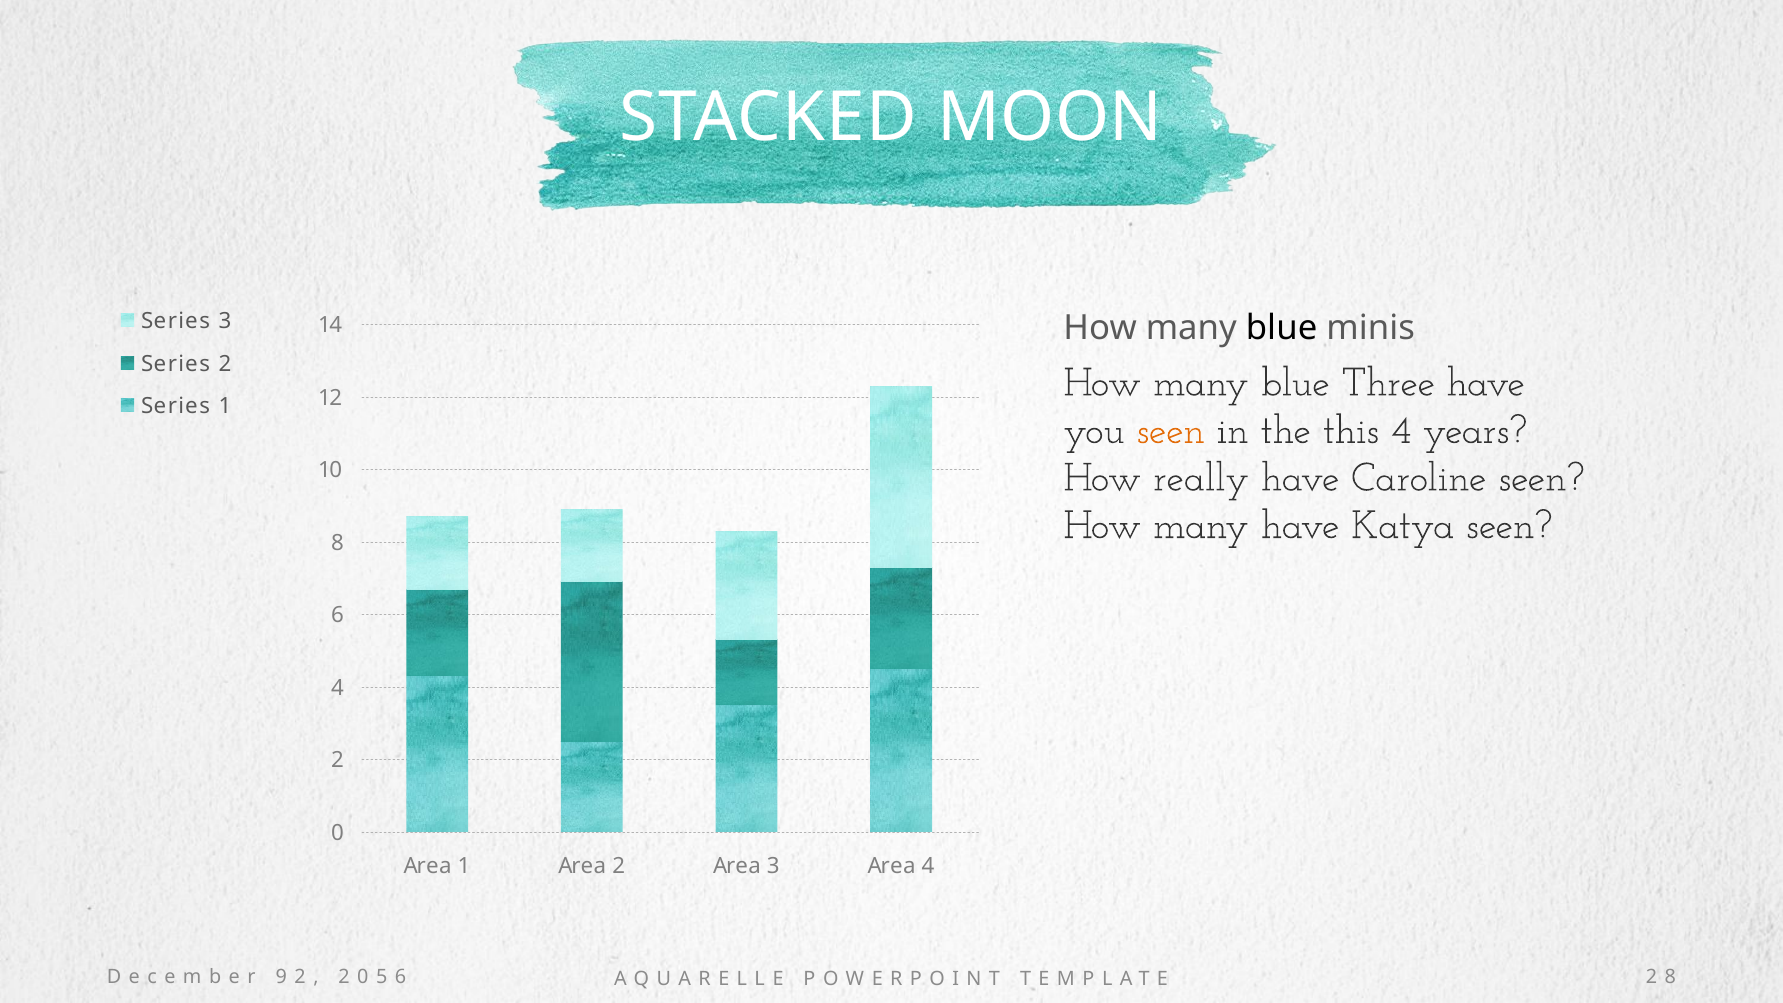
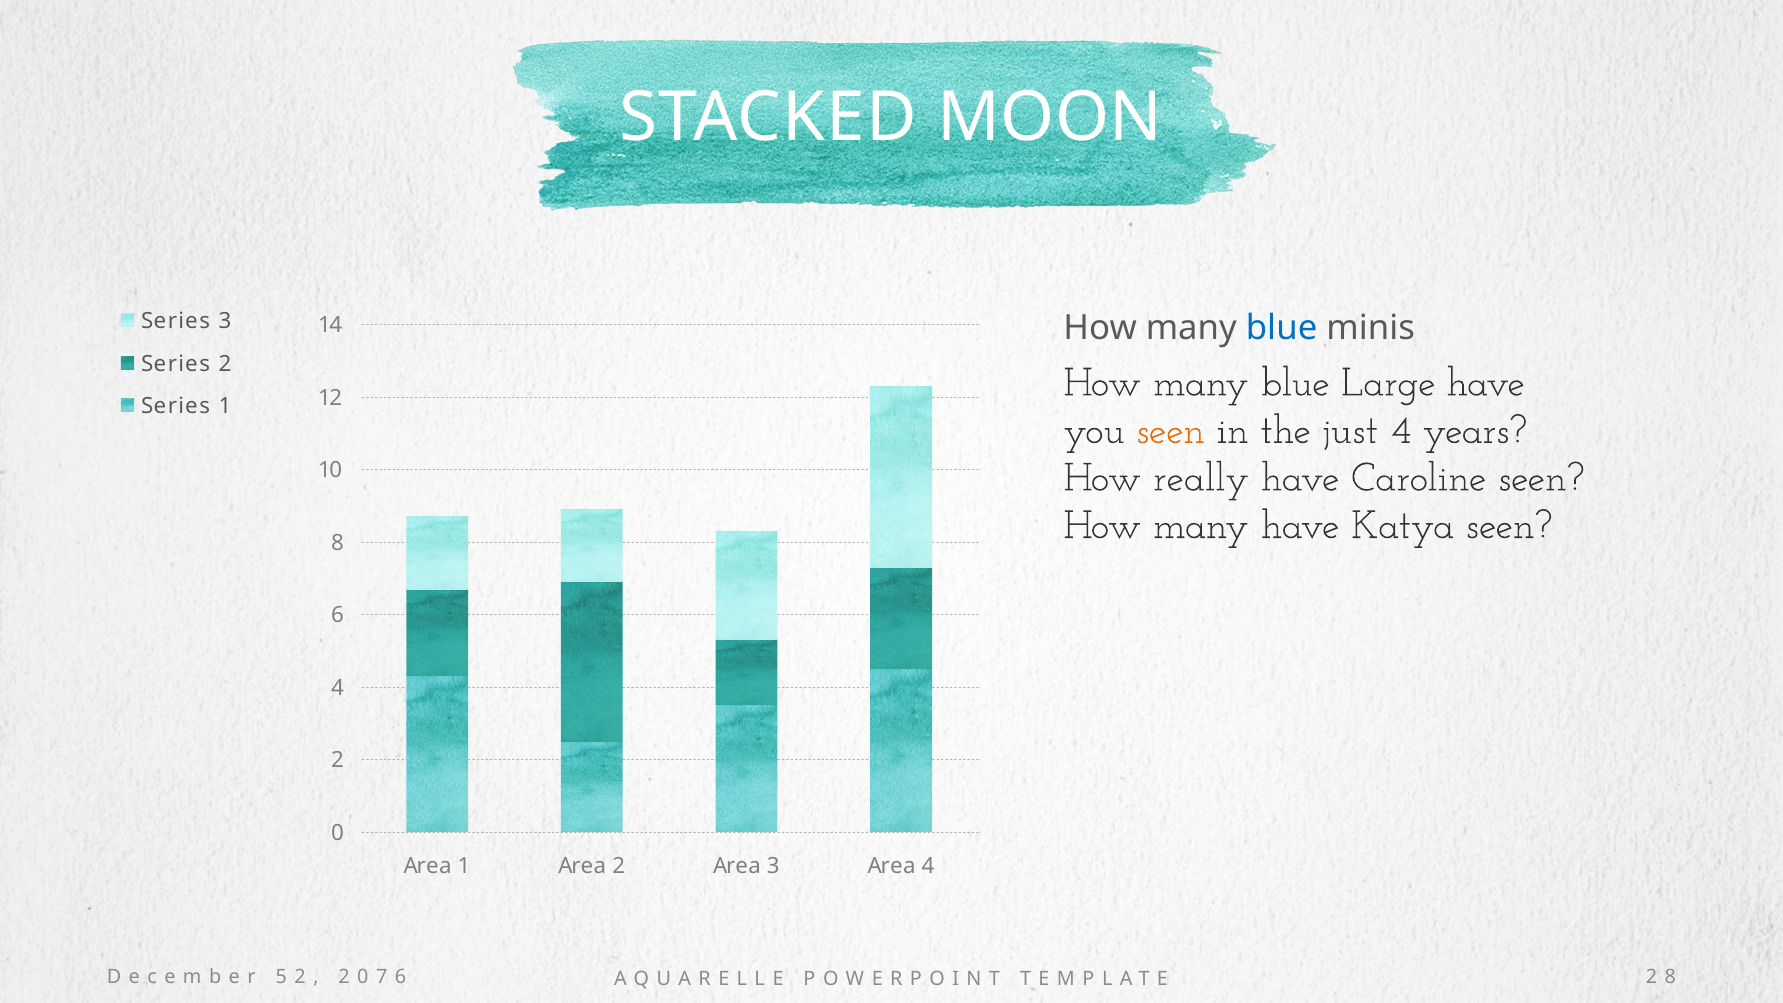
blue at (1282, 328) colour: black -> blue
Three: Three -> Large
this: this -> just
9: 9 -> 5
5: 5 -> 7
